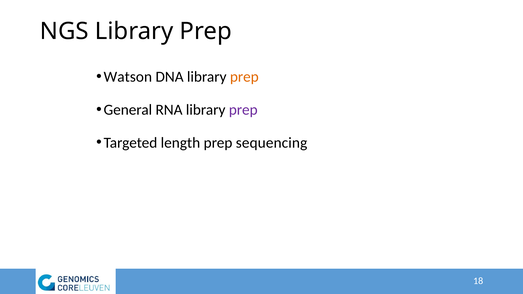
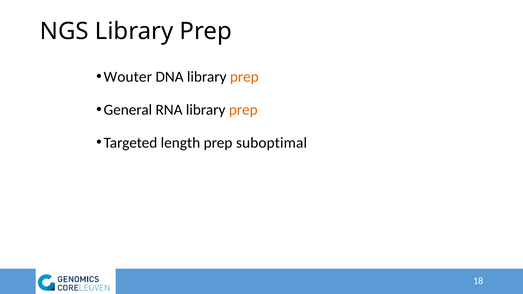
Watson: Watson -> Wouter
prep at (243, 110) colour: purple -> orange
sequencing: sequencing -> suboptimal
